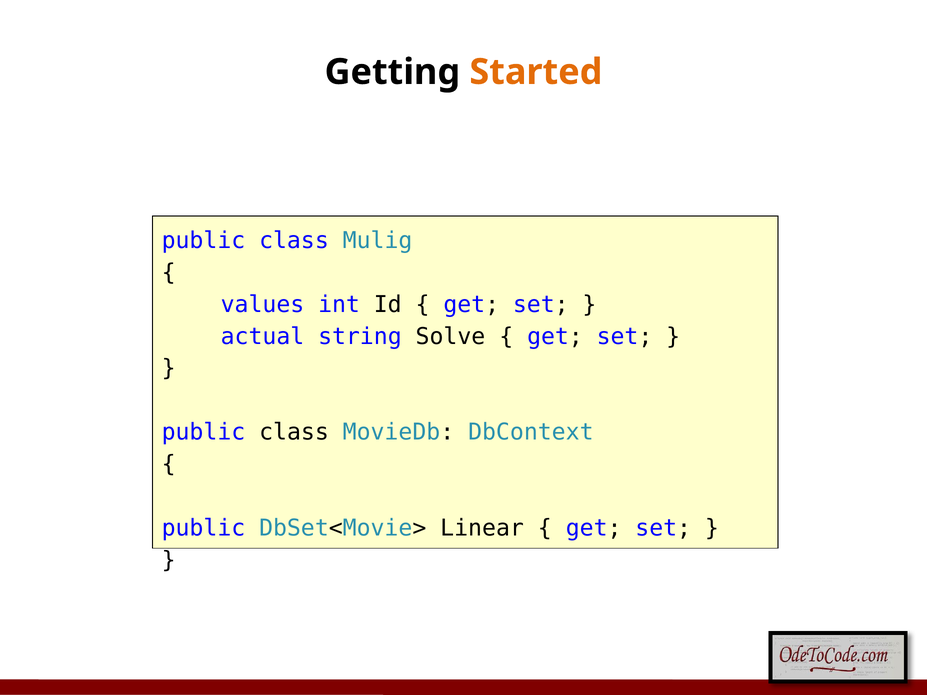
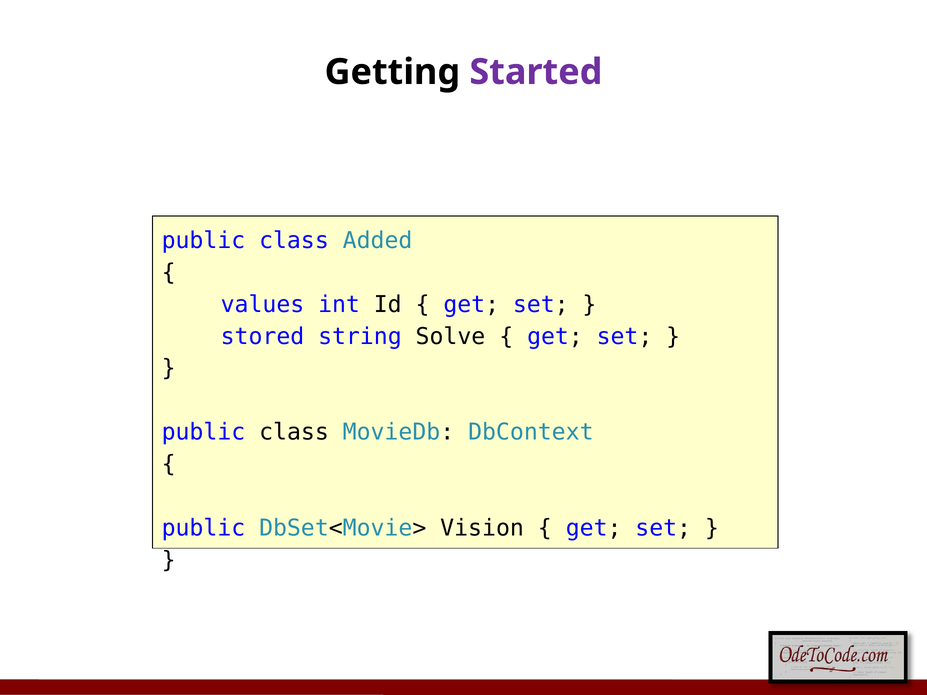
Started colour: orange -> purple
Mulig: Mulig -> Added
actual: actual -> stored
Linear: Linear -> Vision
